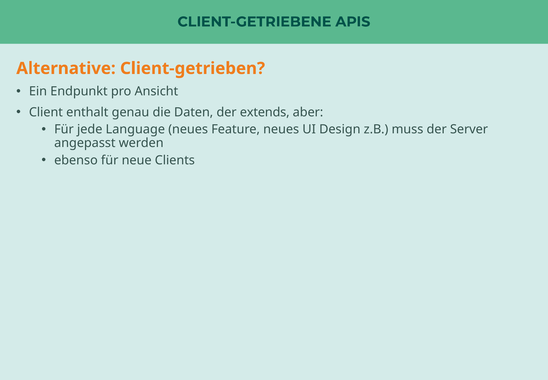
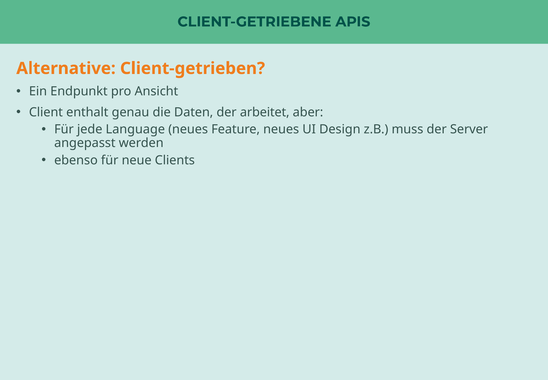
extends: extends -> arbeitet
